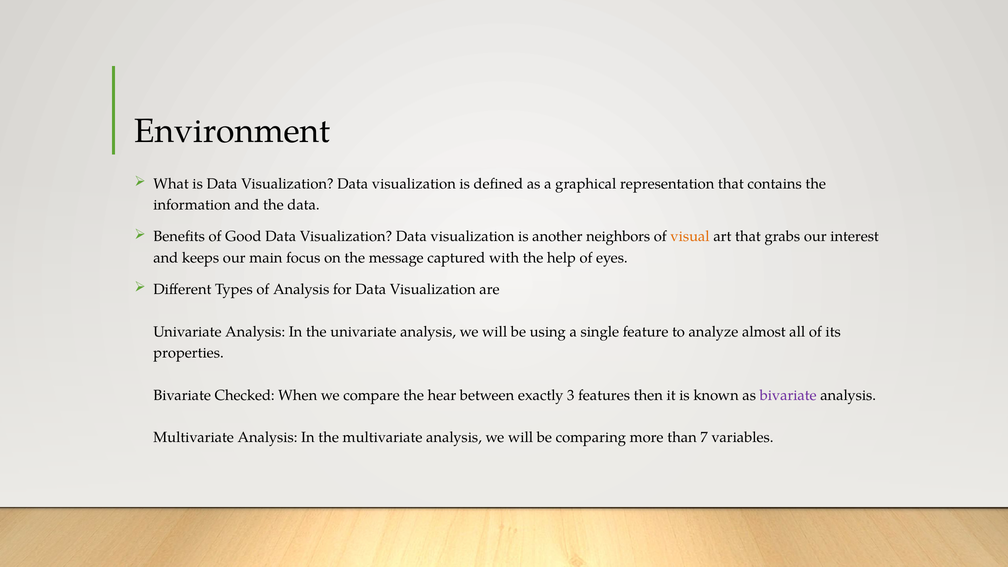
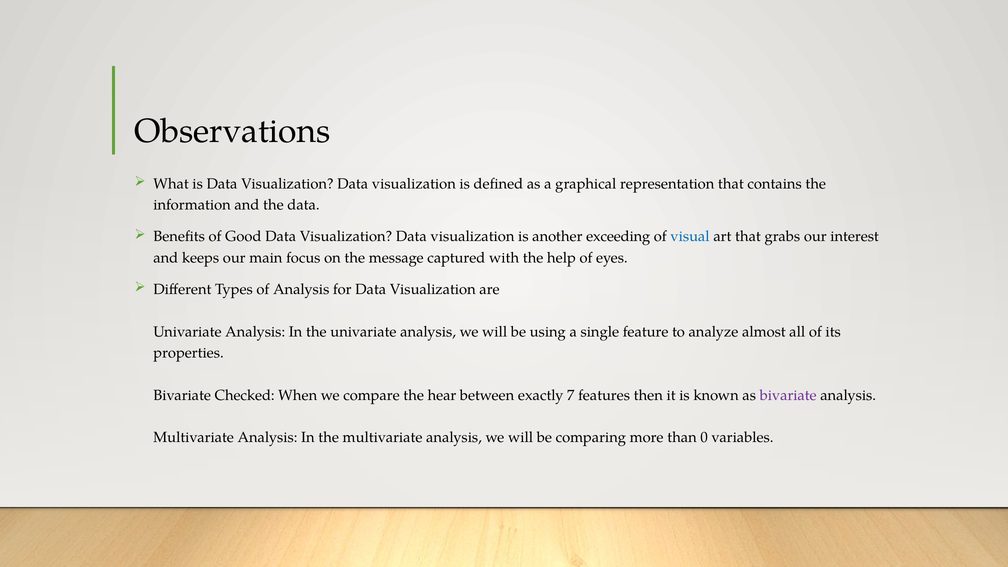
Environment: Environment -> Observations
neighbors: neighbors -> exceeding
visual colour: orange -> blue
3: 3 -> 7
7: 7 -> 0
